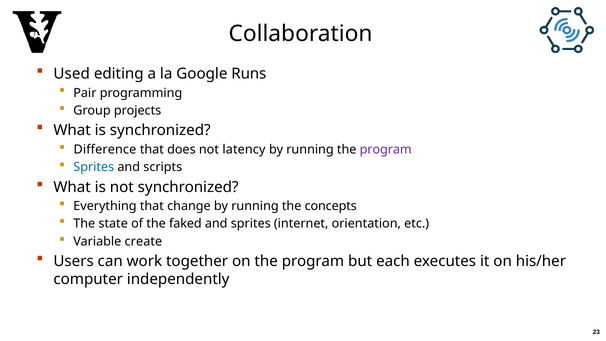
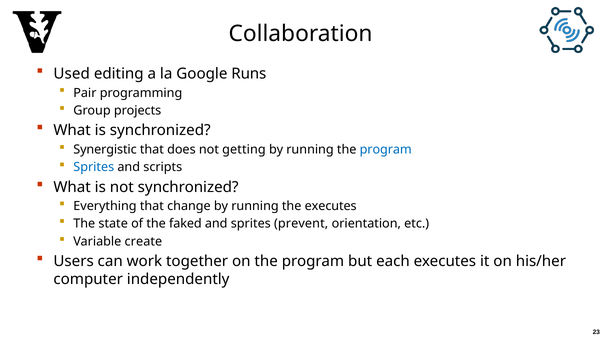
Difference: Difference -> Synergistic
latency: latency -> getting
program at (386, 149) colour: purple -> blue
the concepts: concepts -> executes
internet: internet -> prevent
